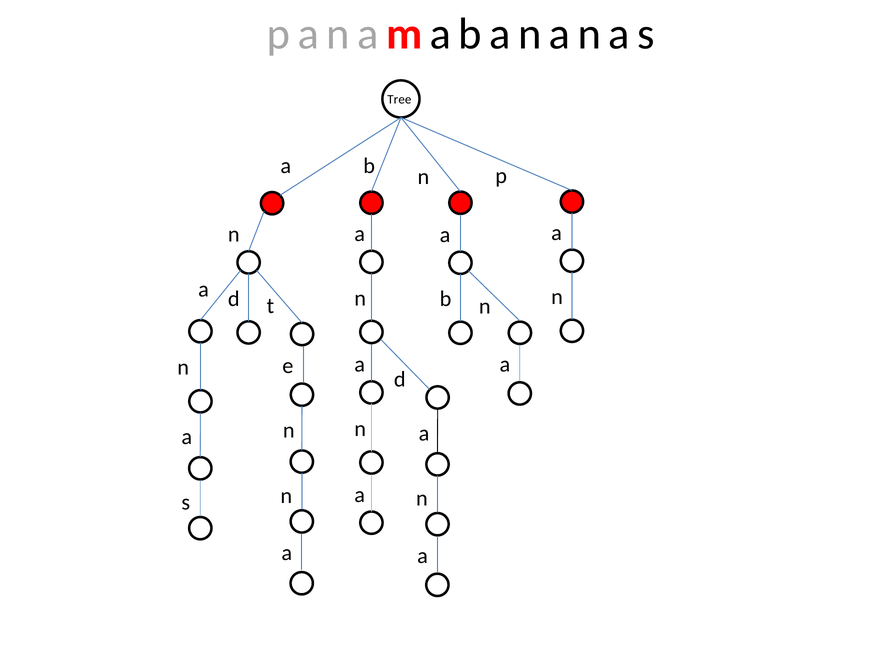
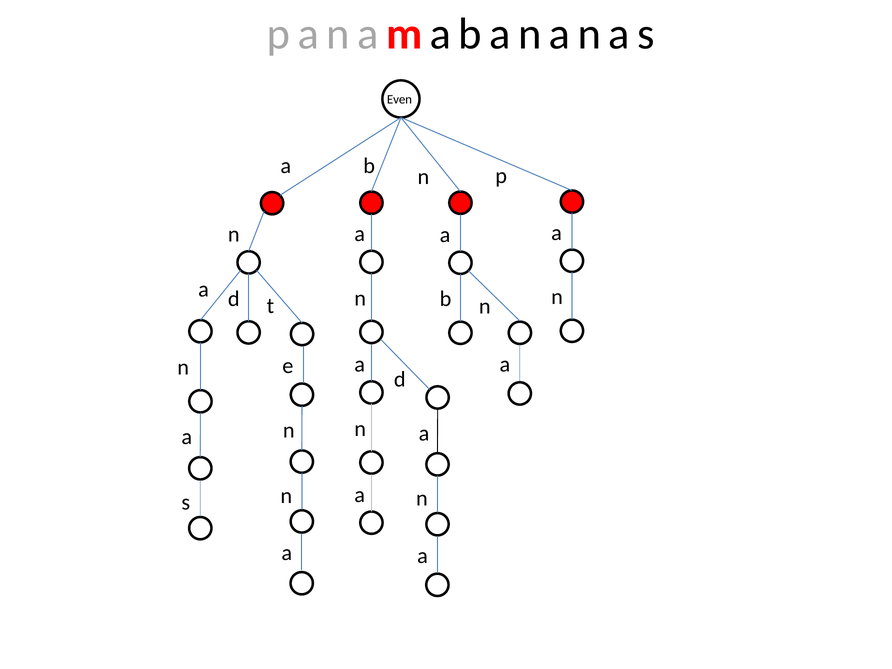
Tree: Tree -> Even
